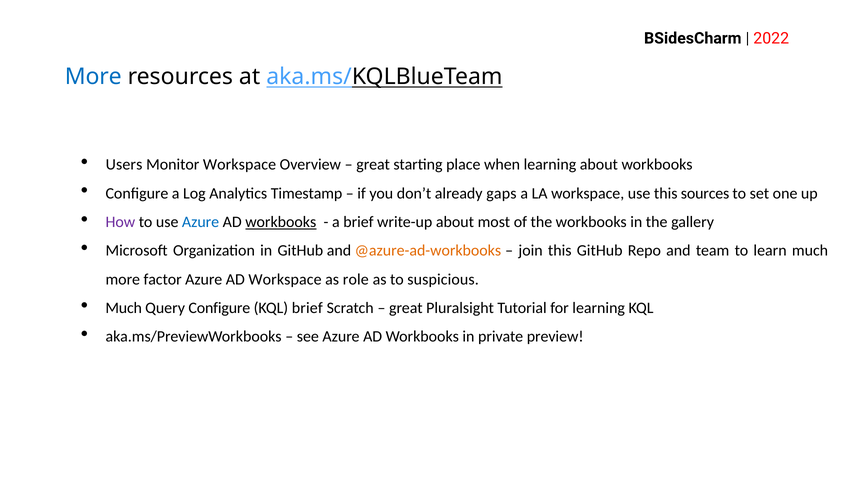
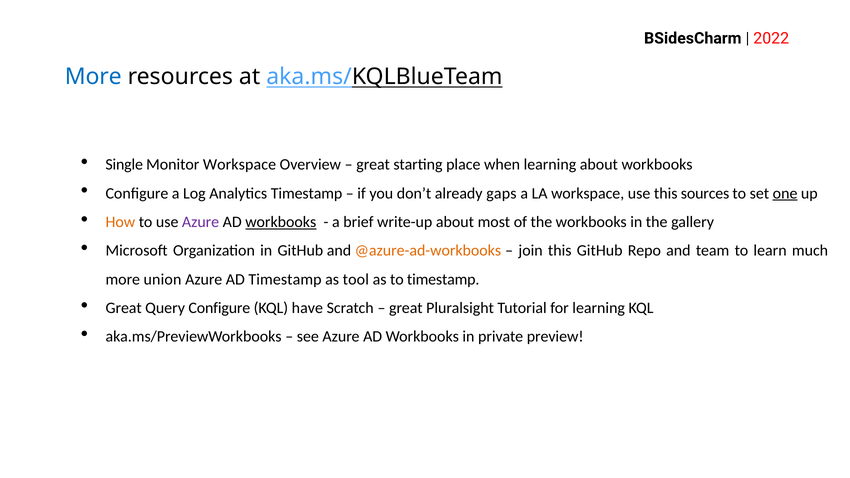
Users: Users -> Single
one underline: none -> present
How colour: purple -> orange
Azure at (201, 222) colour: blue -> purple
factor: factor -> union
AD Workspace: Workspace -> Timestamp
role: role -> tool
to suspicious: suspicious -> timestamp
Much at (124, 308): Much -> Great
KQL brief: brief -> have
